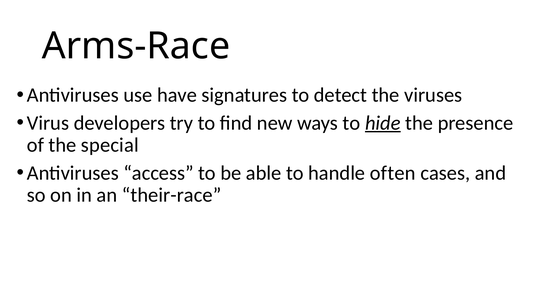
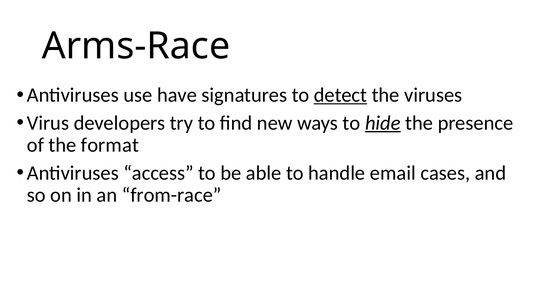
detect underline: none -> present
special: special -> format
often: often -> email
their-race: their-race -> from-race
